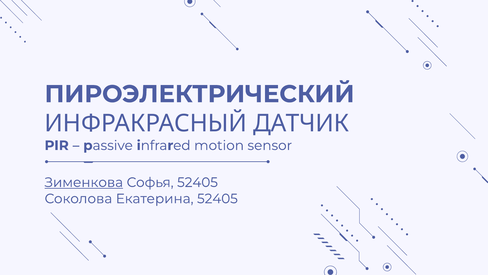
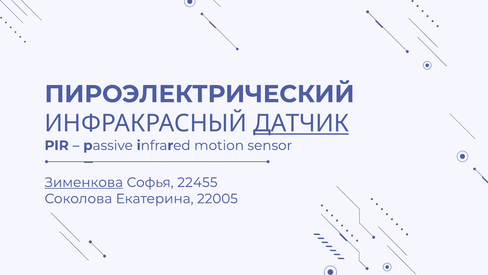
ДАТЧИК underline: none -> present
Софья 52405: 52405 -> 22455
Екатерина 52405: 52405 -> 22005
